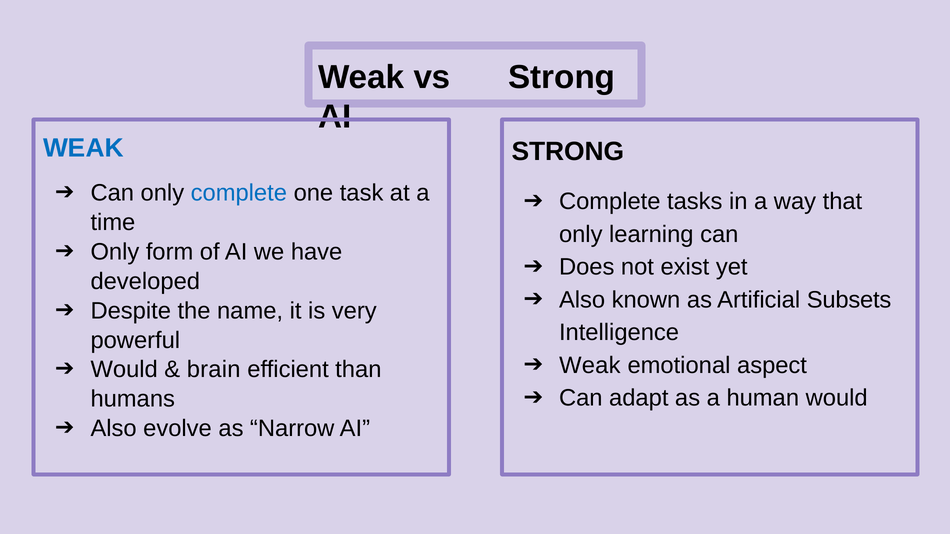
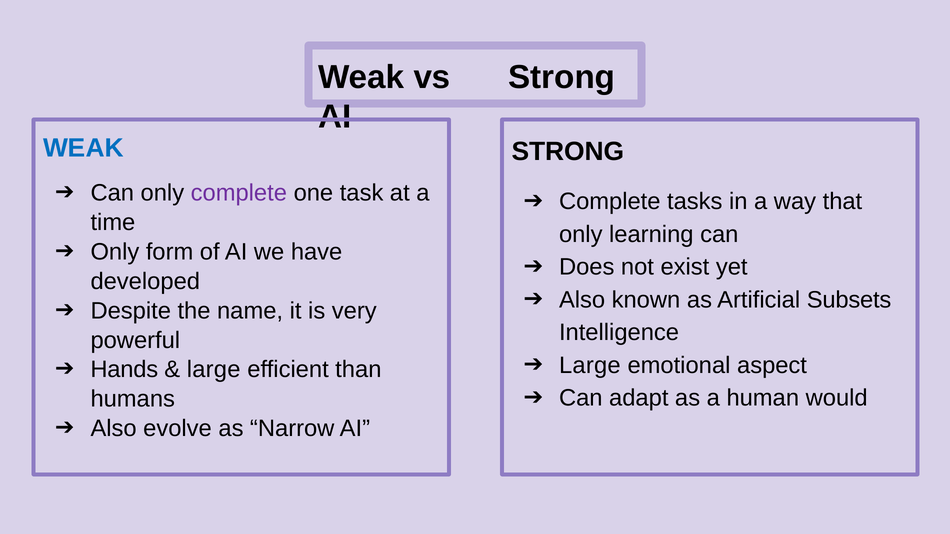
complete at (239, 193) colour: blue -> purple
Weak at (590, 366): Weak -> Large
Would at (124, 370): Would -> Hands
brain at (214, 370): brain -> large
